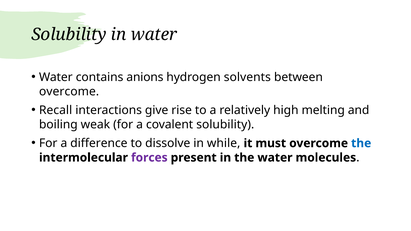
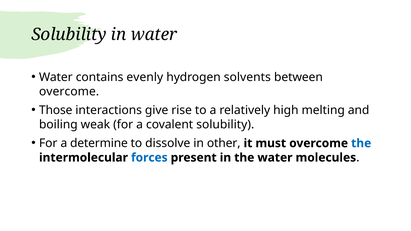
anions: anions -> evenly
Recall: Recall -> Those
difference: difference -> determine
while: while -> other
forces colour: purple -> blue
